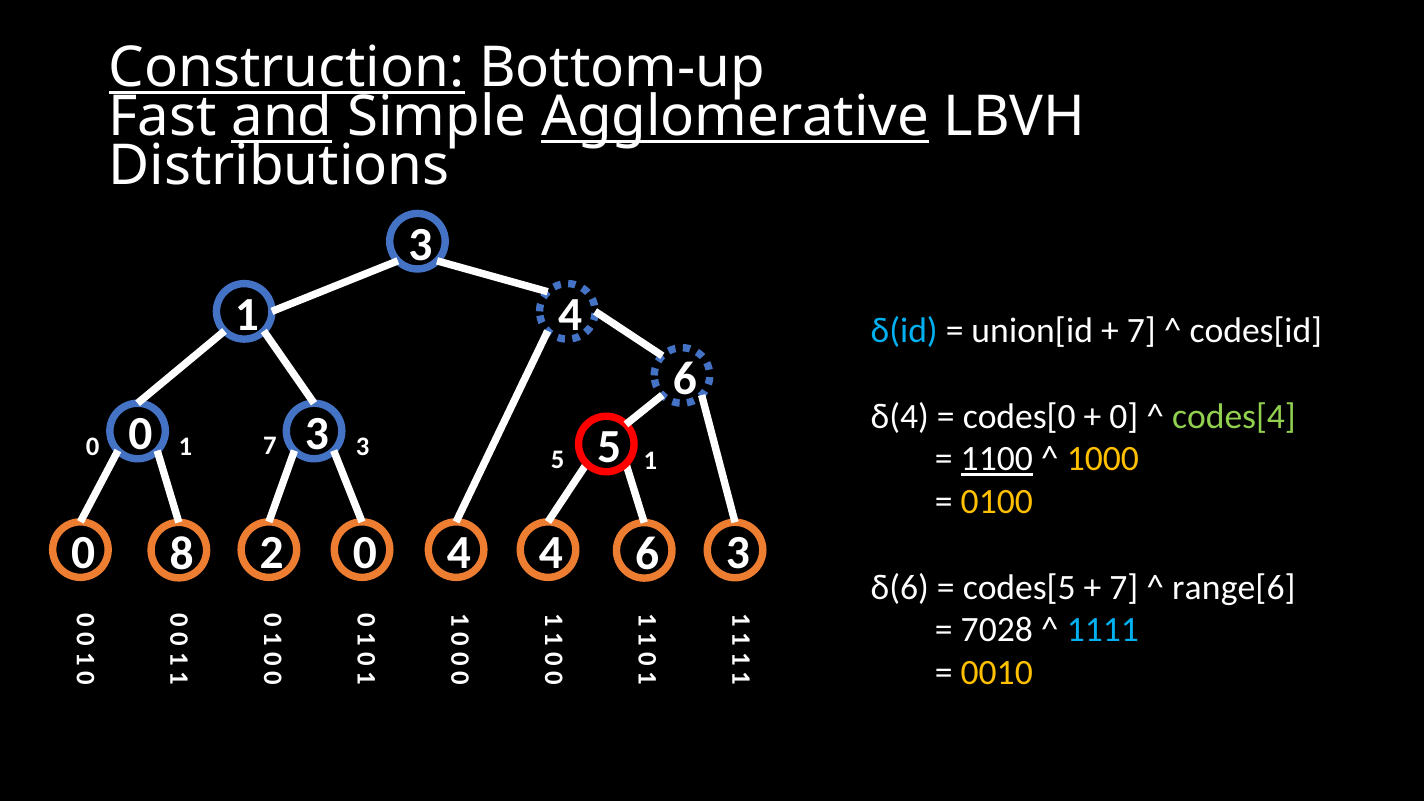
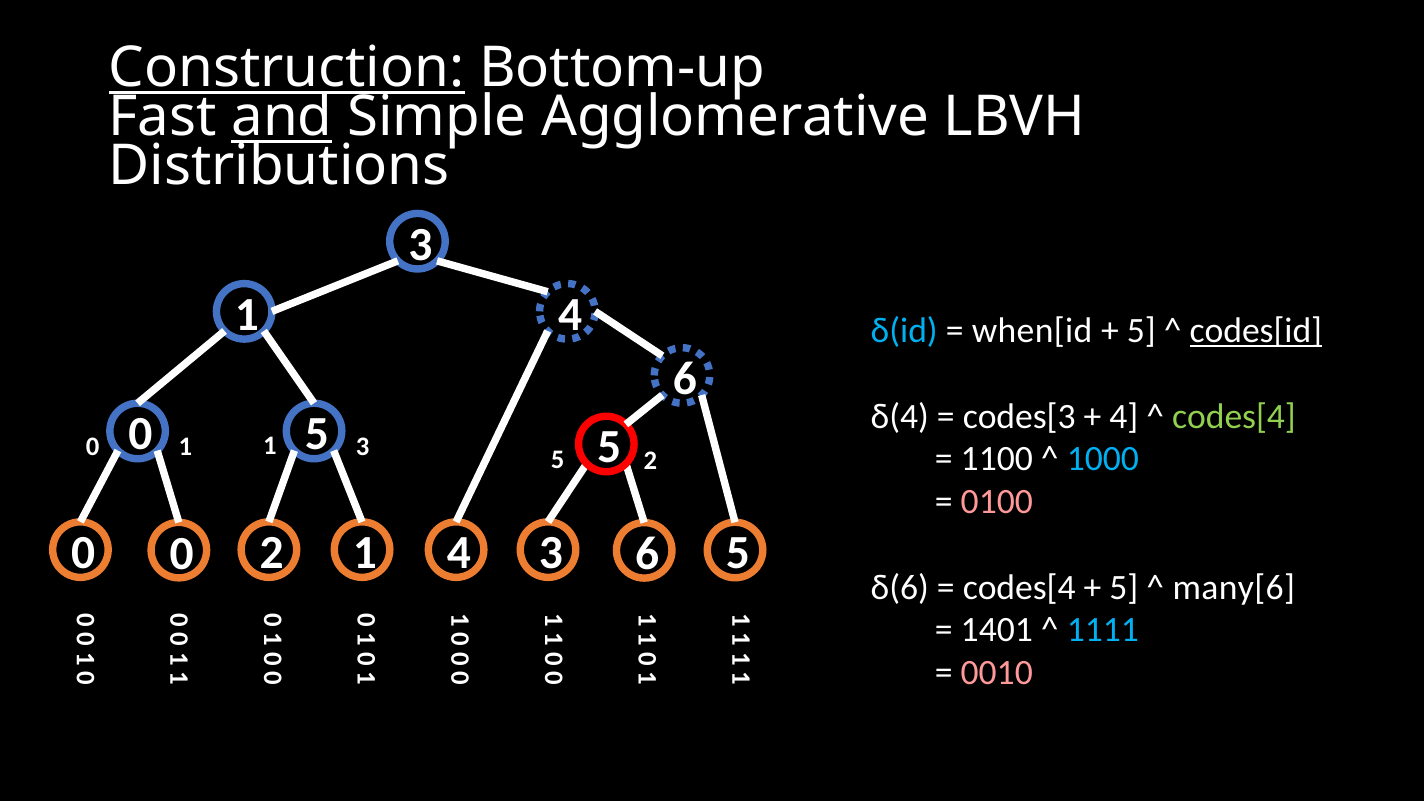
Agglomerative underline: present -> none
union[id: union[id -> when[id
7 at (1141, 331): 7 -> 5
codes[id underline: none -> present
codes[0: codes[0 -> codes[3
0 at (1124, 416): 0 -> 4
0 3: 3 -> 5
7 at (270, 446): 7 -> 1
1100 underline: present -> none
1000 colour: yellow -> light blue
1 at (650, 460): 1 -> 2
0100 colour: yellow -> pink
8 at (182, 553): 8 -> 0
2 0: 0 -> 1
4 4: 4 -> 3
6 3: 3 -> 5
codes[5 at (1019, 587): codes[5 -> codes[4
7 at (1124, 587): 7 -> 5
range[6: range[6 -> many[6
7028: 7028 -> 1401
0010 colour: yellow -> pink
